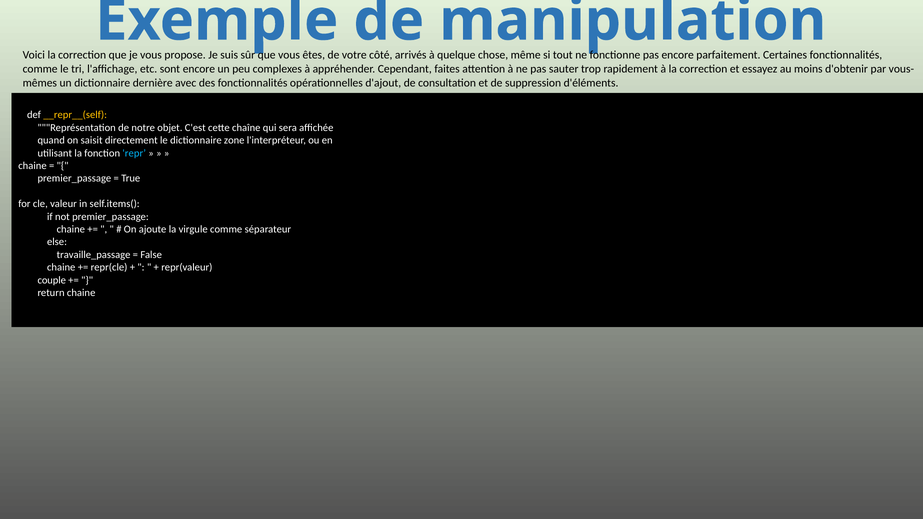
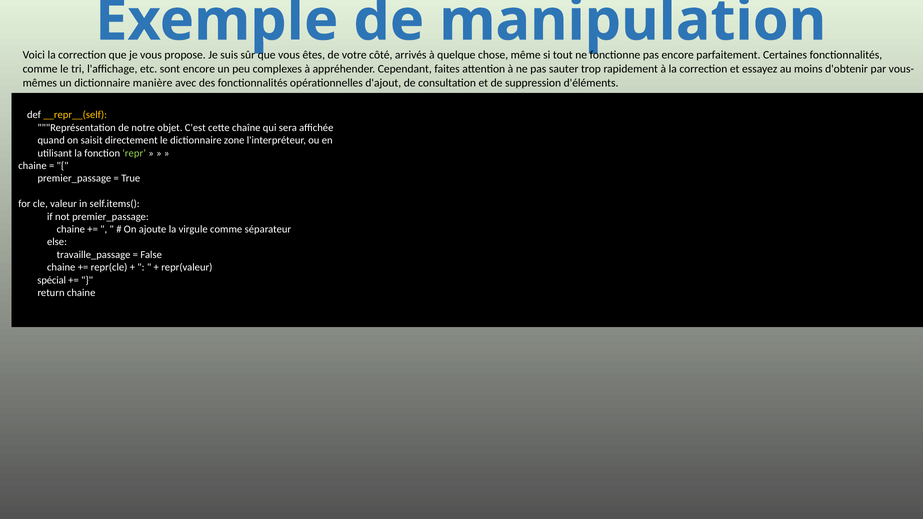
dernière: dernière -> manière
repr colour: light blue -> light green
couple: couple -> spécial
